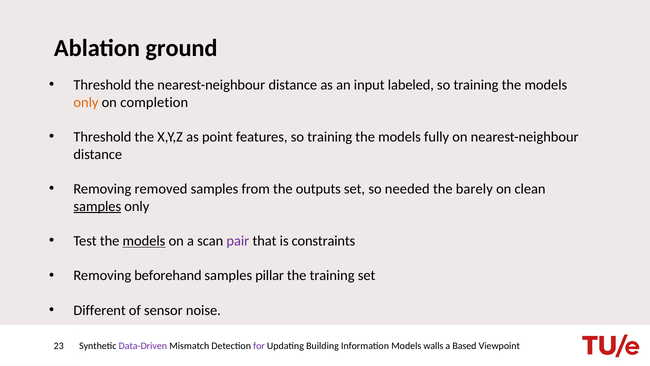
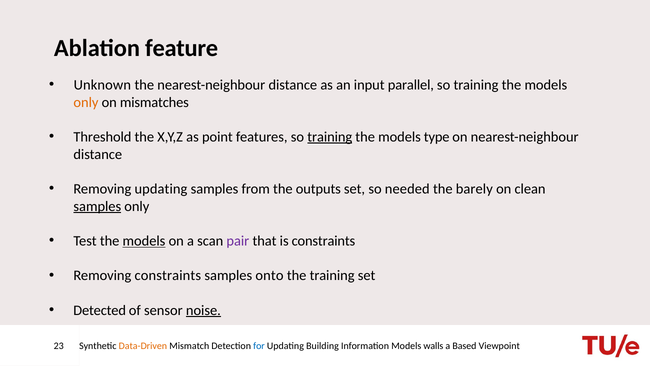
ground: ground -> feature
Threshold at (102, 85): Threshold -> Unknown
labeled: labeled -> parallel
completion: completion -> mismatches
training at (330, 137) underline: none -> present
fully: fully -> type
Removing removed: removed -> updating
Removing beforehand: beforehand -> constraints
pillar: pillar -> onto
Different: Different -> Detected
noise underline: none -> present
Data-Driven colour: purple -> orange
for colour: purple -> blue
